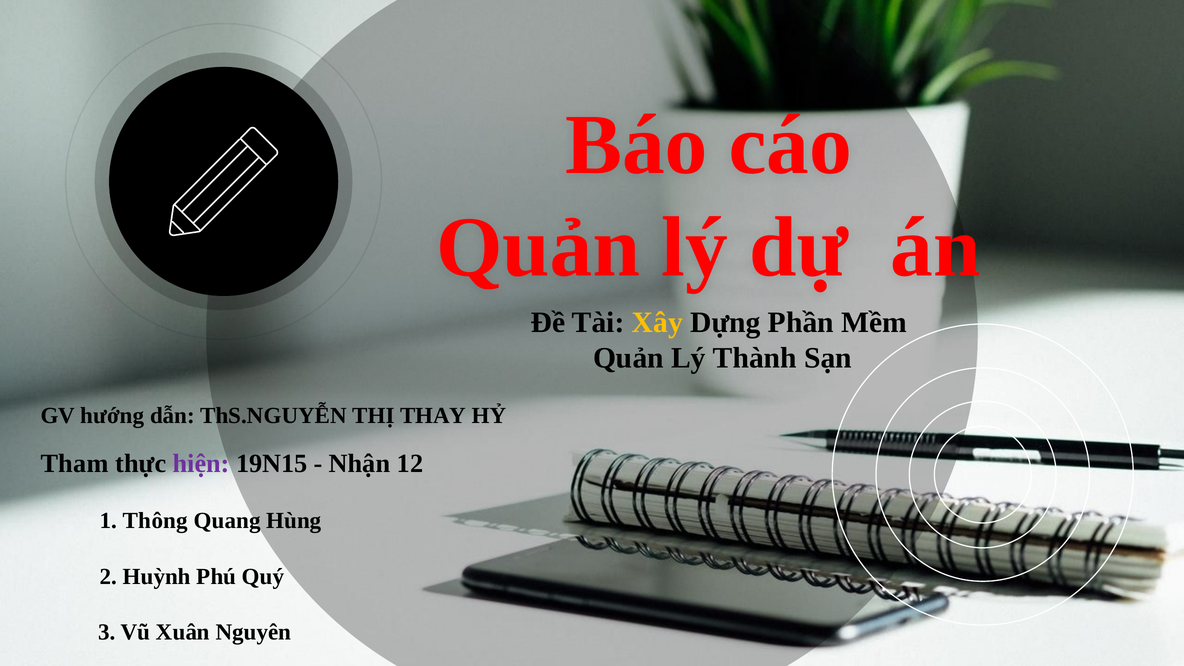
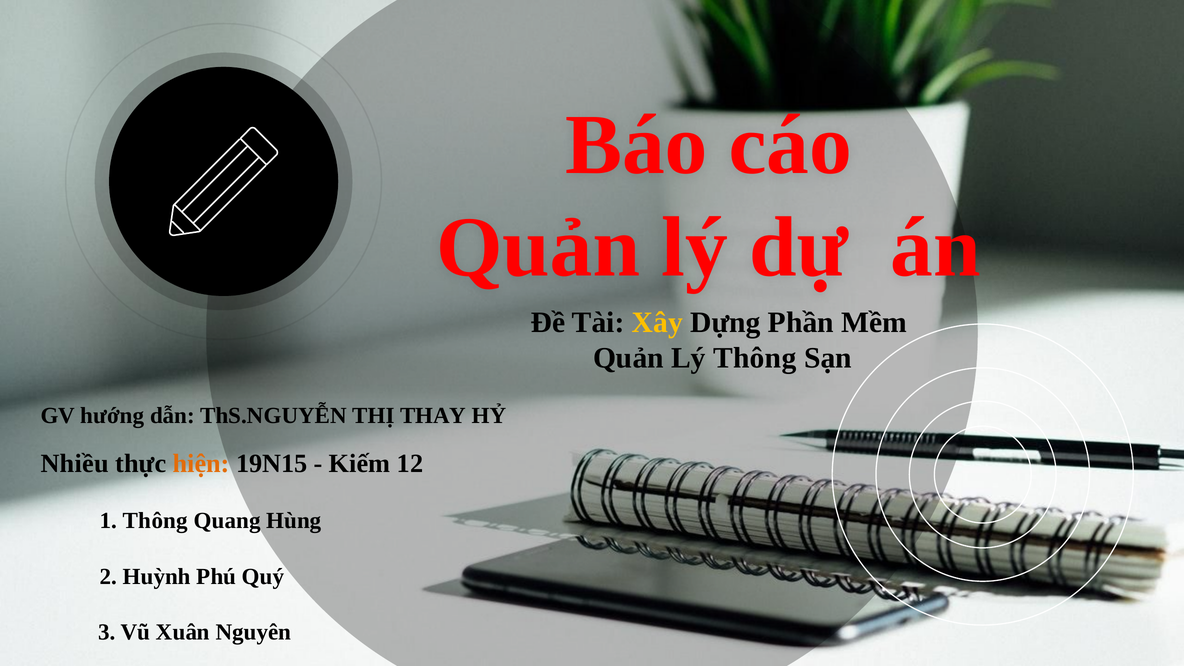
Lý Thành: Thành -> Thông
Tham: Tham -> Nhiều
hiện colour: purple -> orange
Nhận: Nhận -> Kiếm
